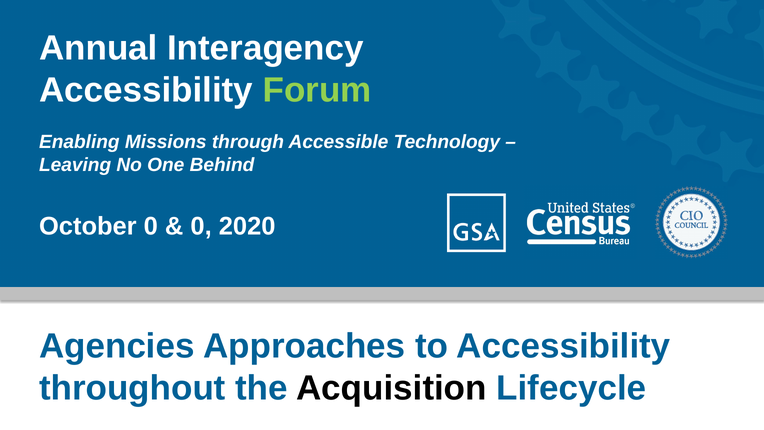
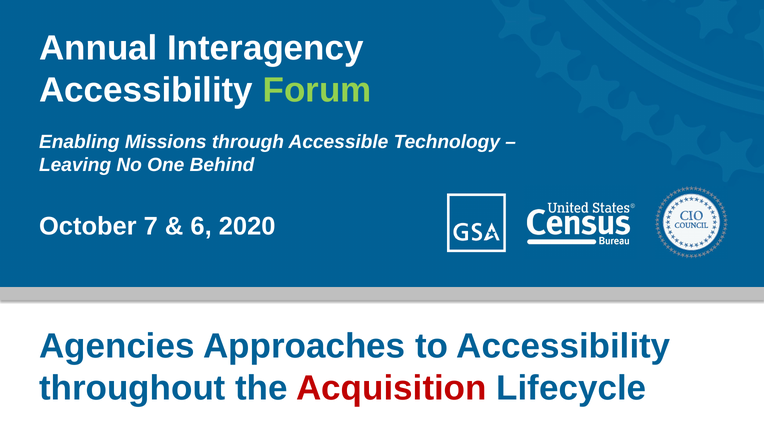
October 0: 0 -> 7
0 at (201, 226): 0 -> 6
Acquisition colour: black -> red
